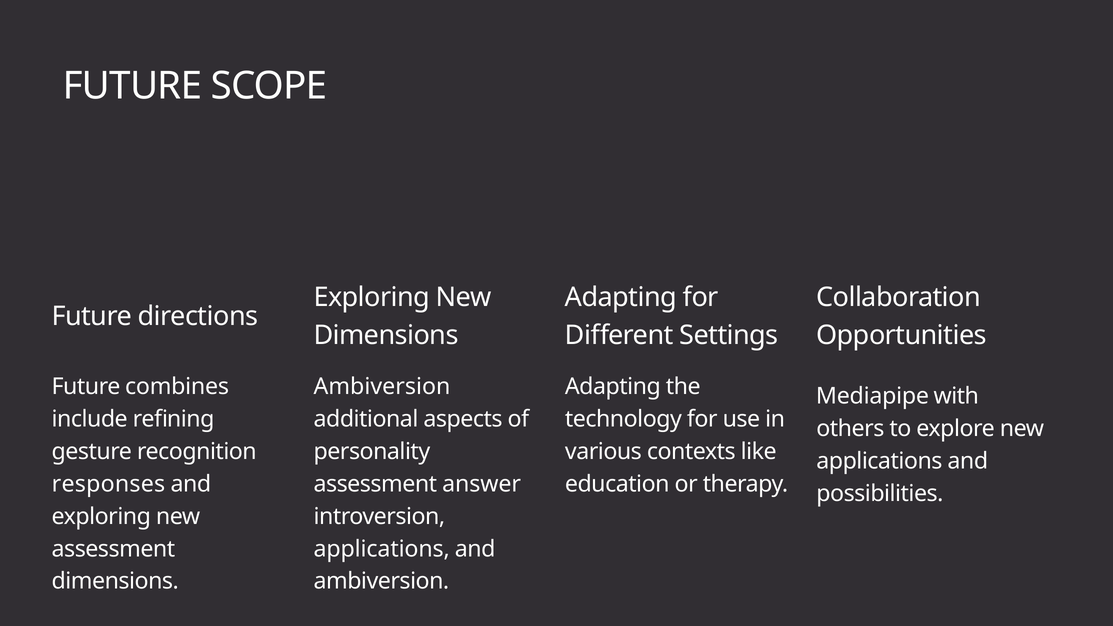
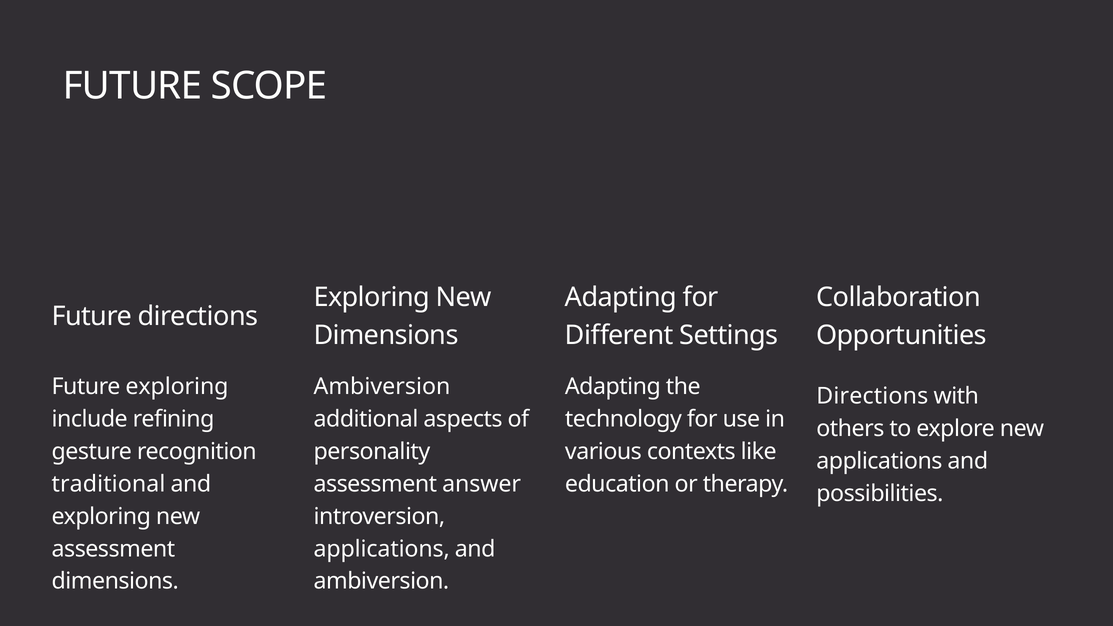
Future combines: combines -> exploring
Mediapipe at (873, 396): Mediapipe -> Directions
responses: responses -> traditional
